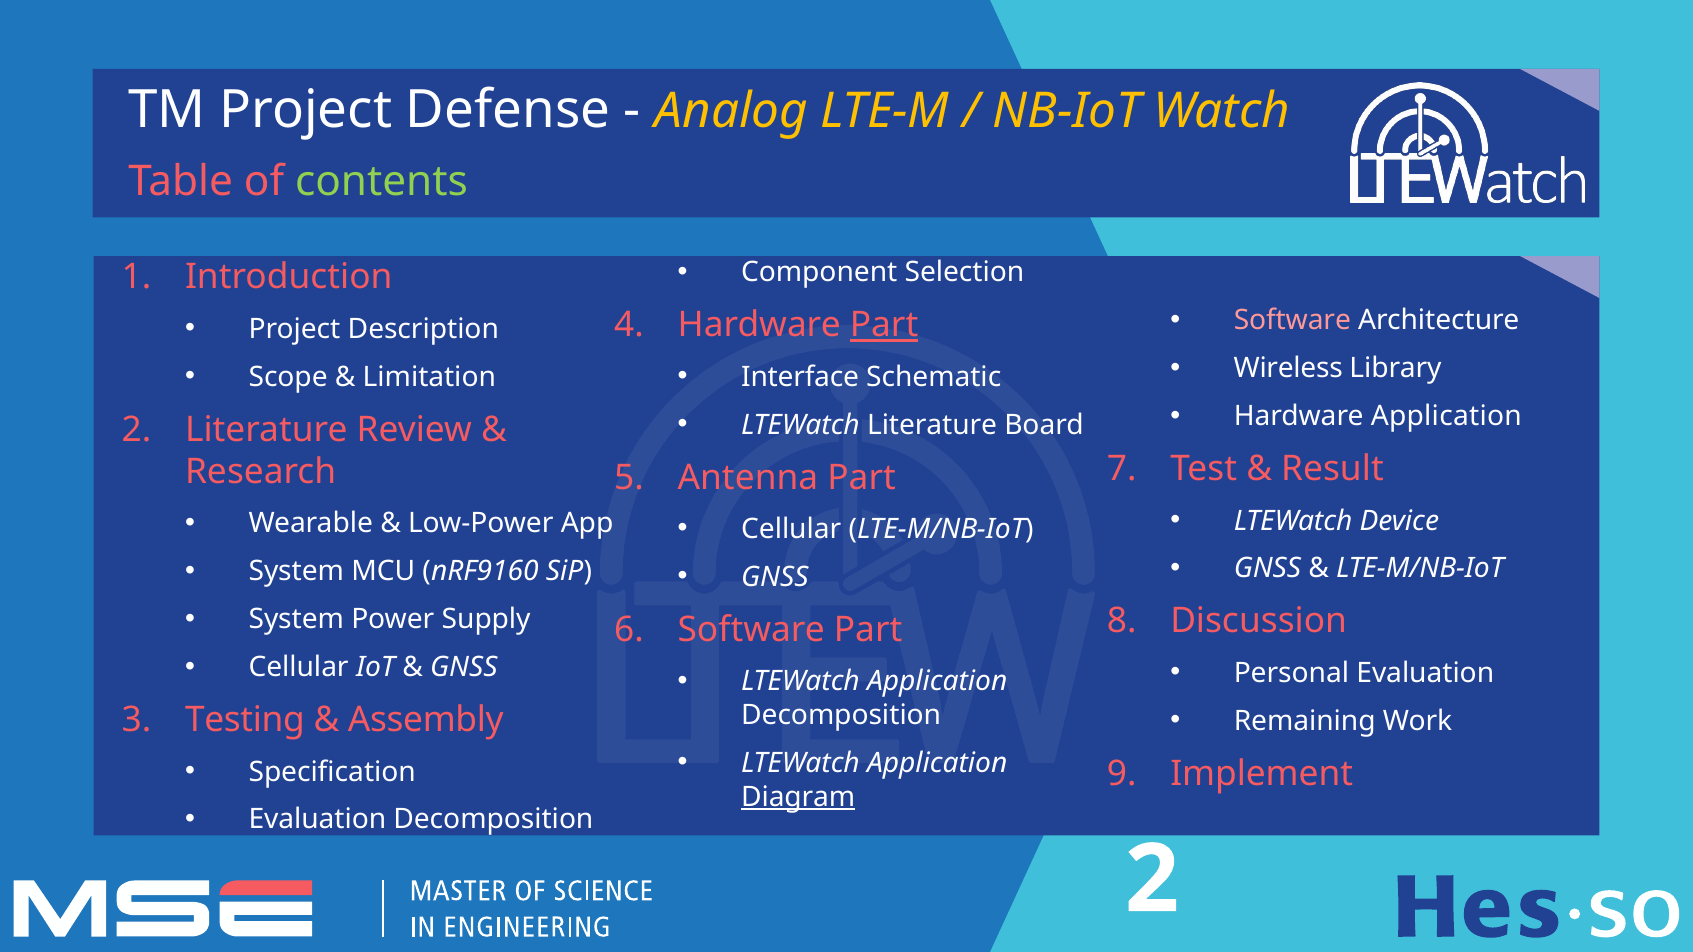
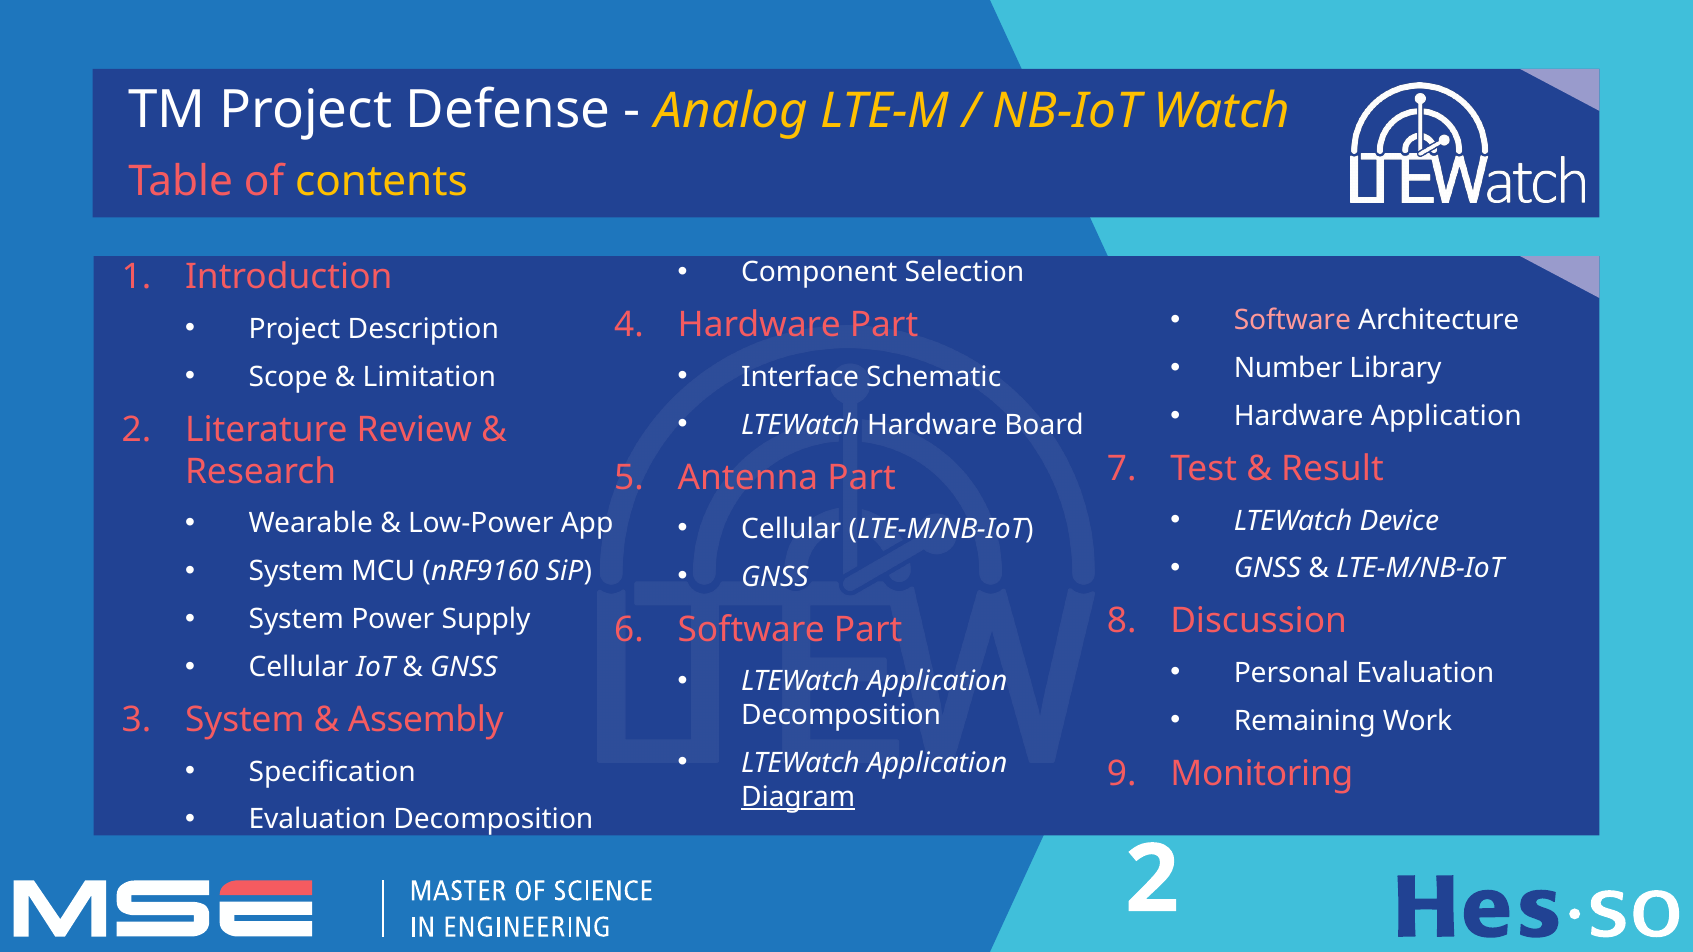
contents colour: light green -> yellow
Part at (884, 325) underline: present -> none
Wireless: Wireless -> Number
LTEWatch Literature: Literature -> Hardware
Testing at (245, 720): Testing -> System
Implement: Implement -> Monitoring
